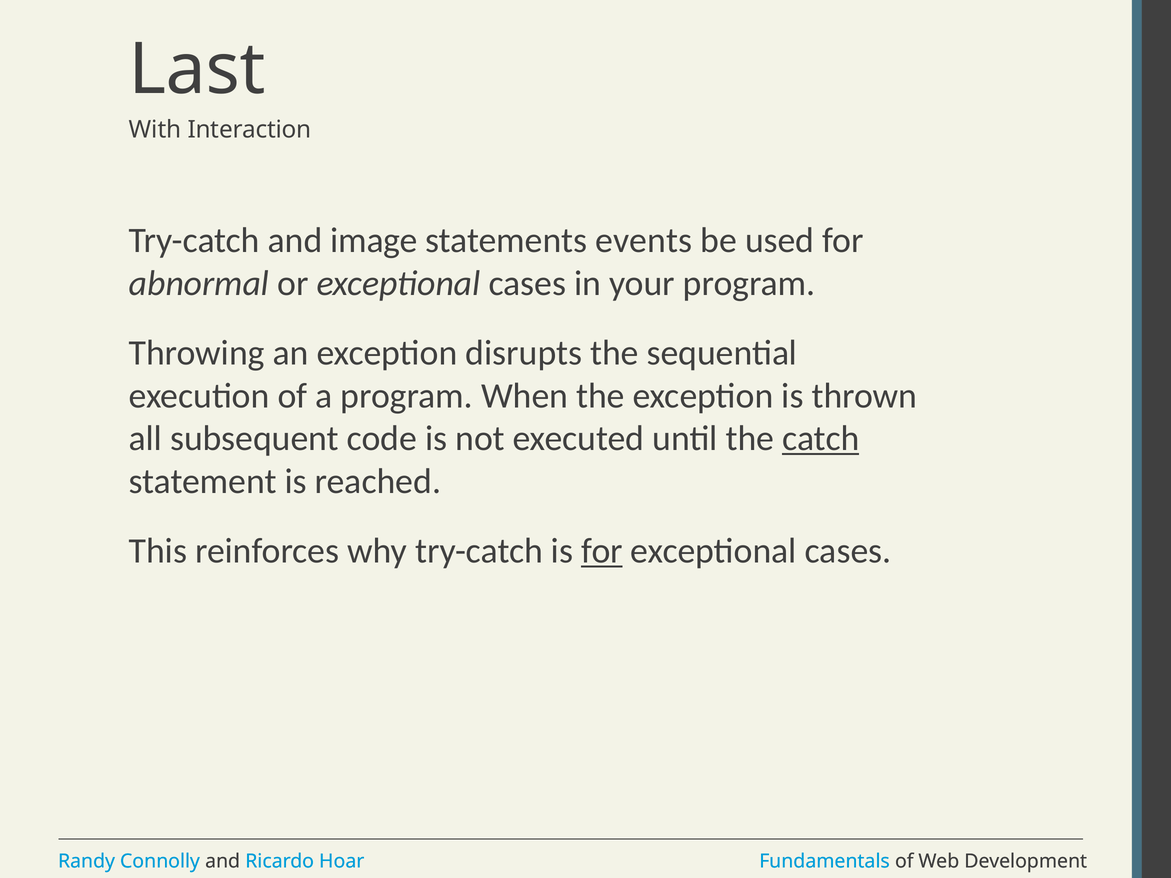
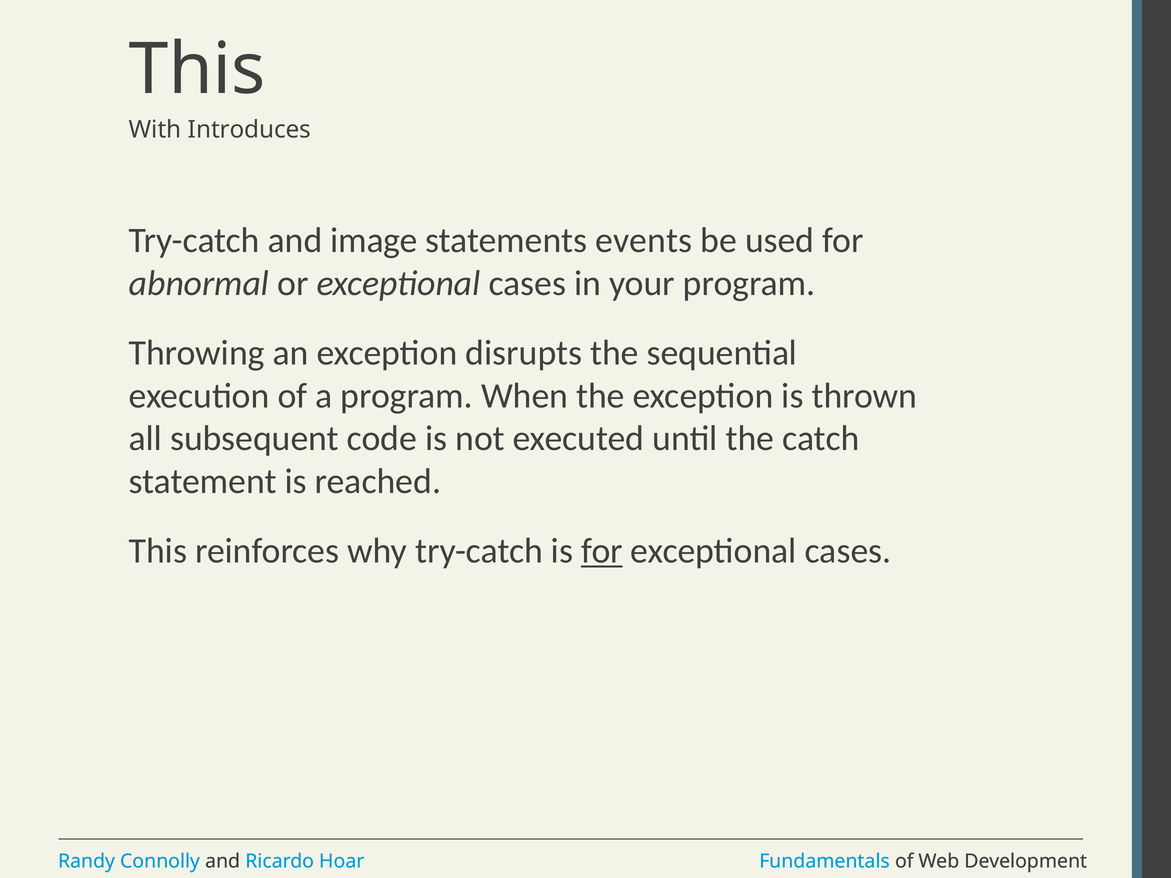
Last at (197, 69): Last -> This
Interaction: Interaction -> Introduces
catch underline: present -> none
